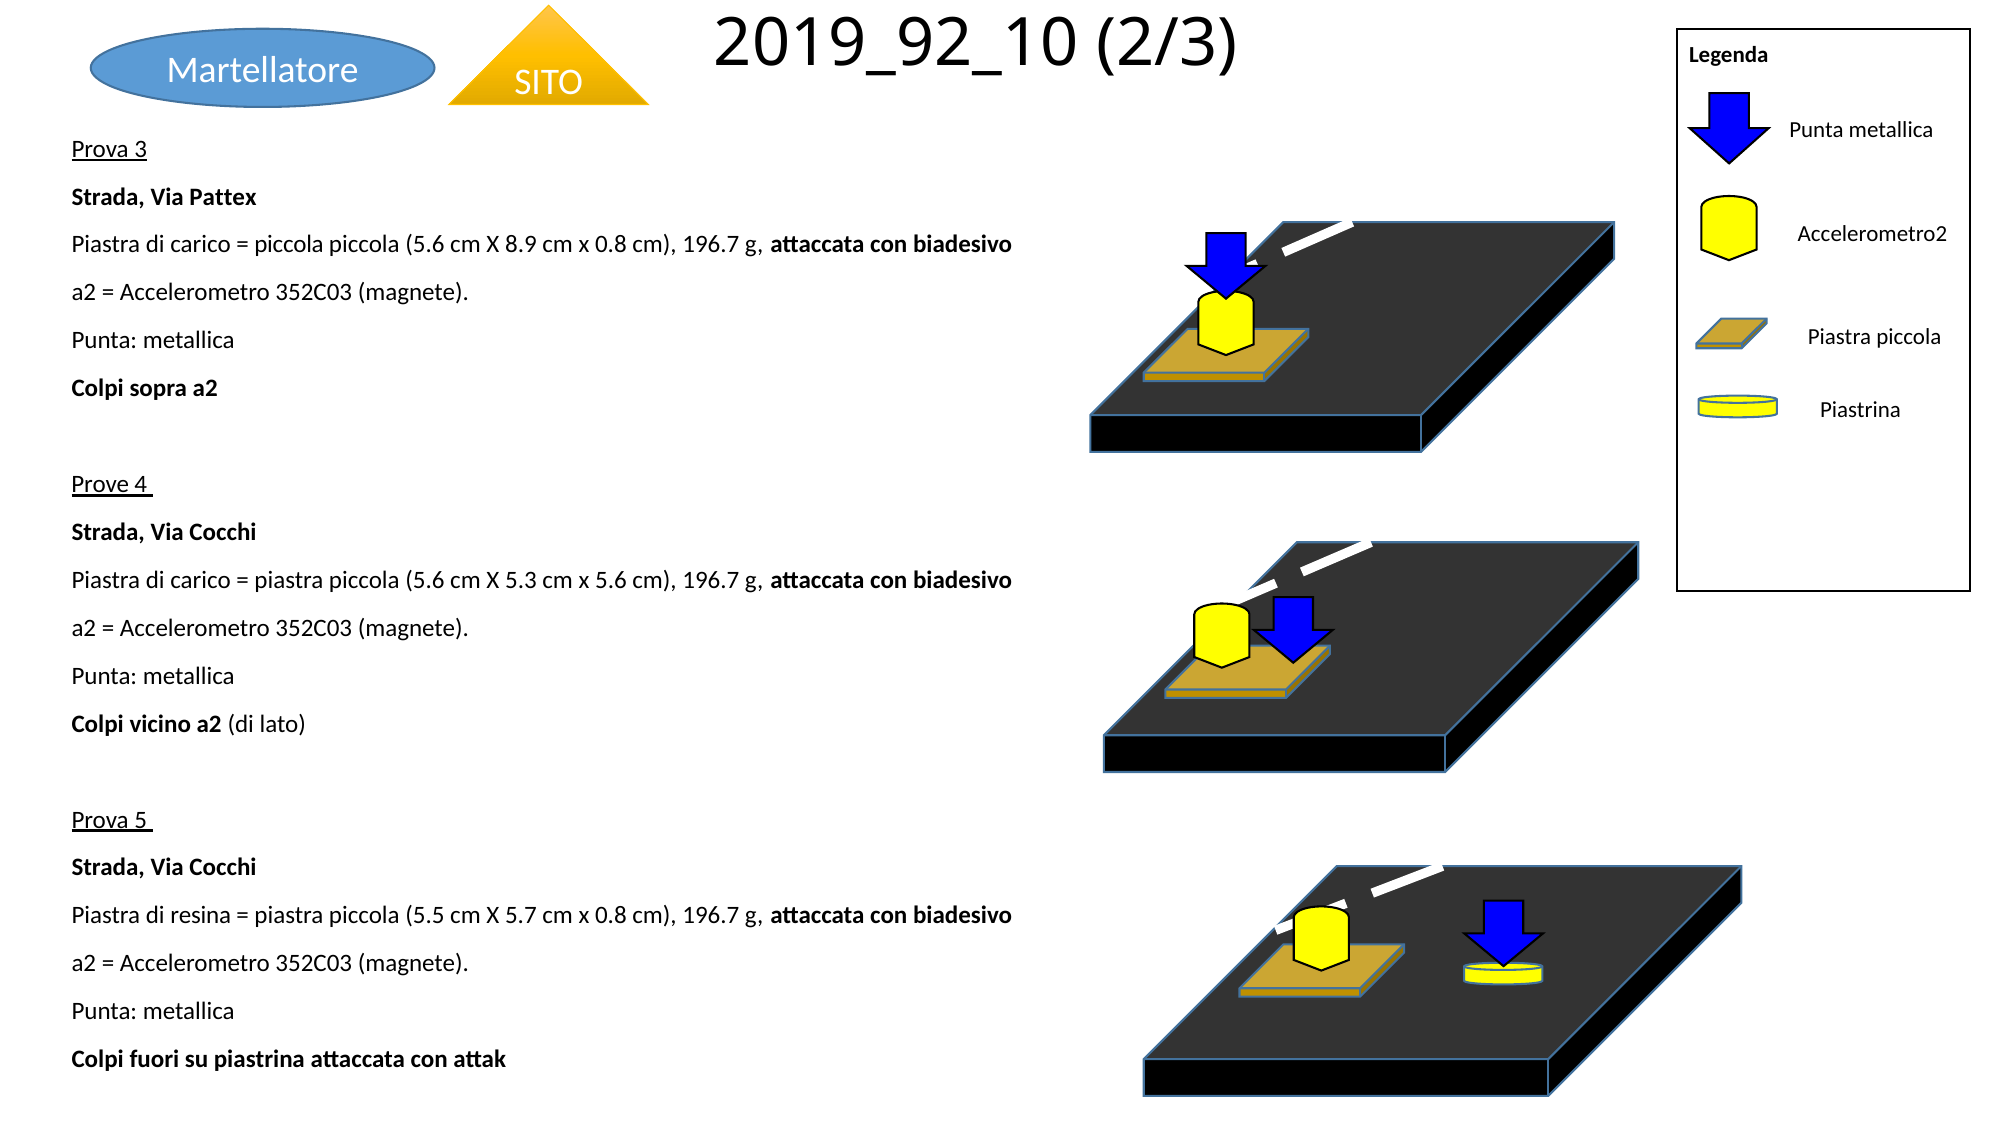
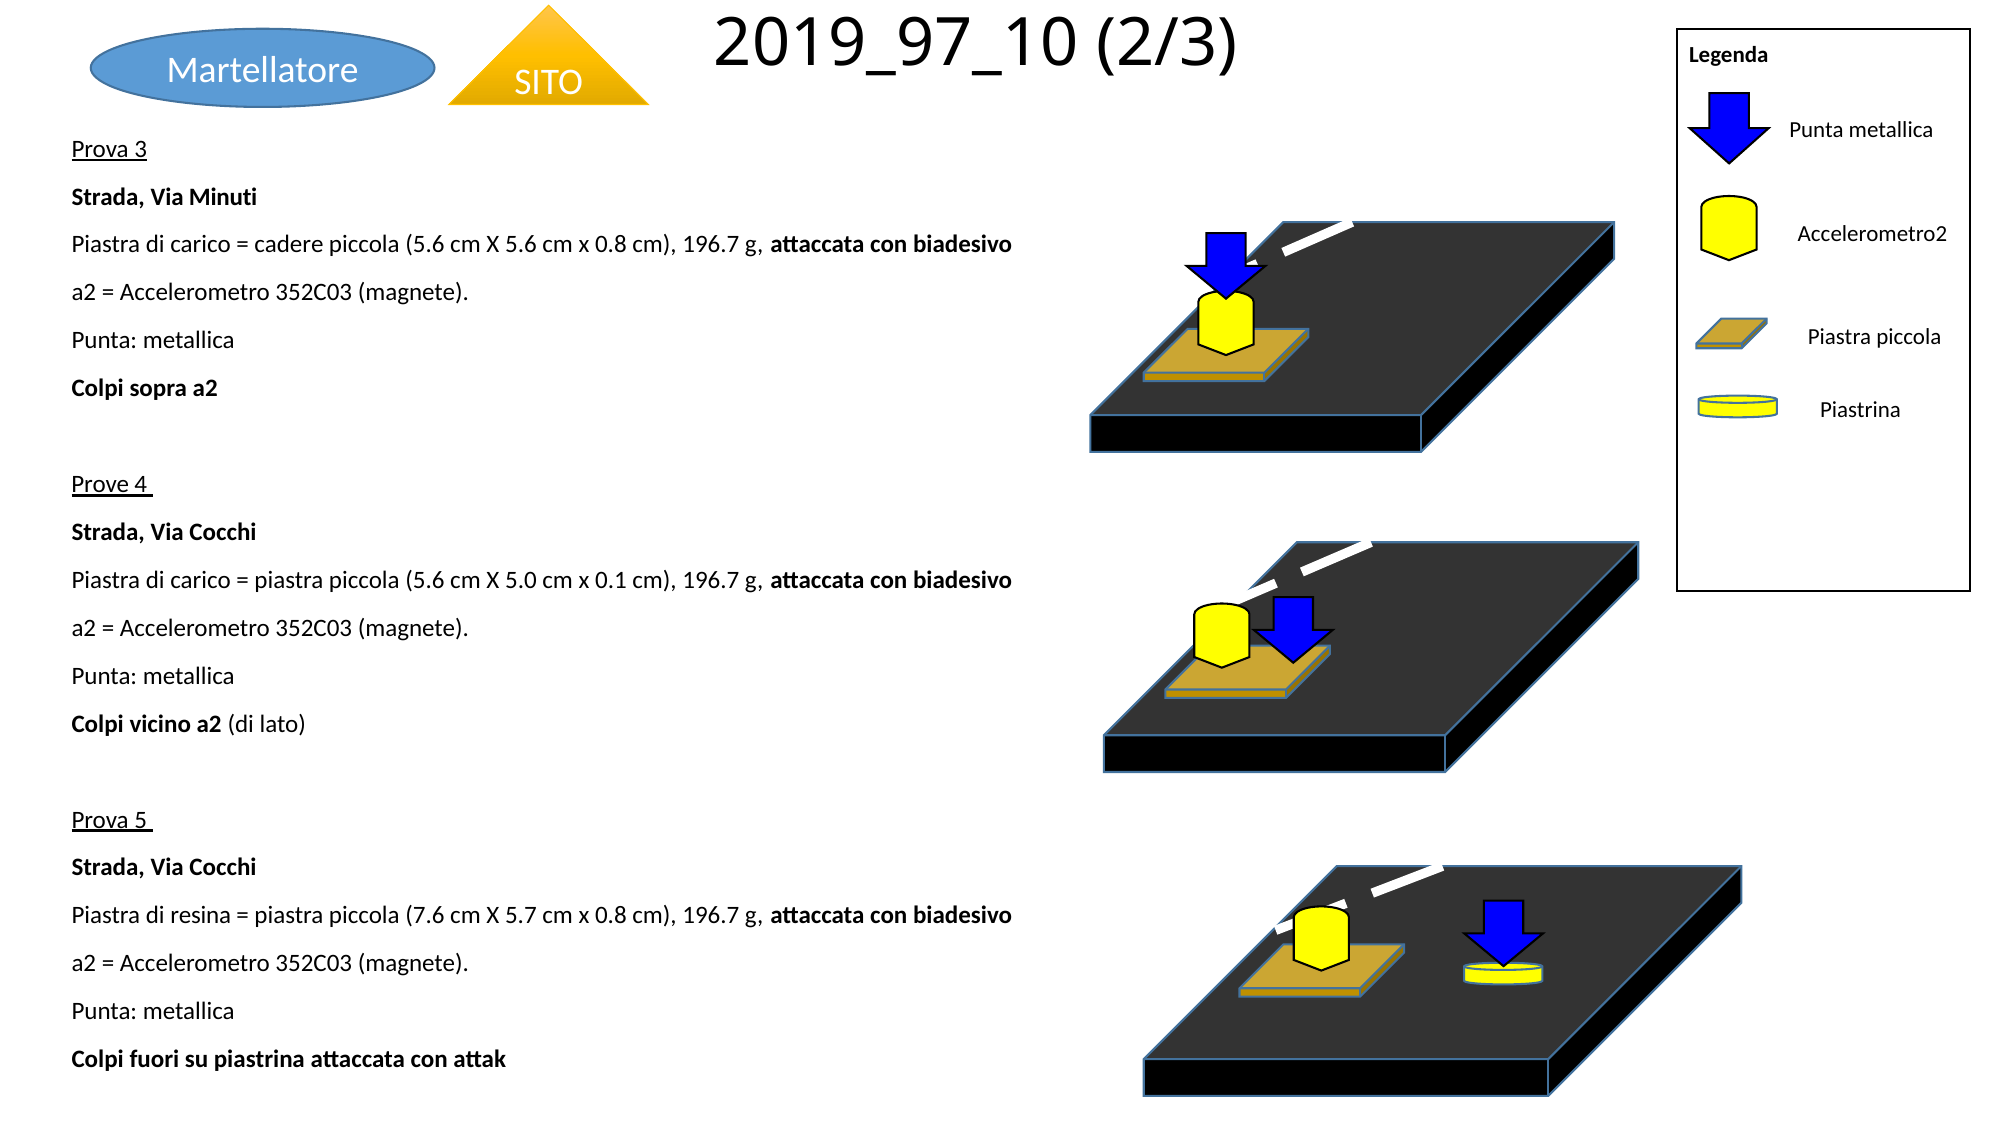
2019_92_10: 2019_92_10 -> 2019_97_10
Pattex: Pattex -> Minuti
piccola at (289, 245): piccola -> cadere
X 8.9: 8.9 -> 5.6
5.3: 5.3 -> 5.0
x 5.6: 5.6 -> 0.1
5.5: 5.5 -> 7.6
